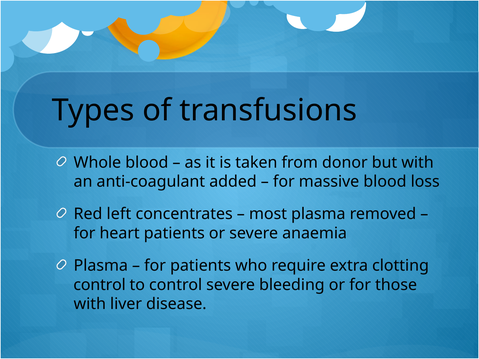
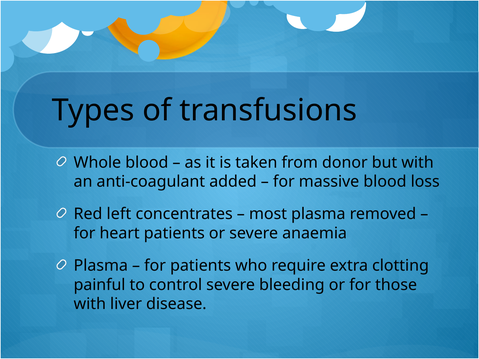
control at (100, 285): control -> painful
